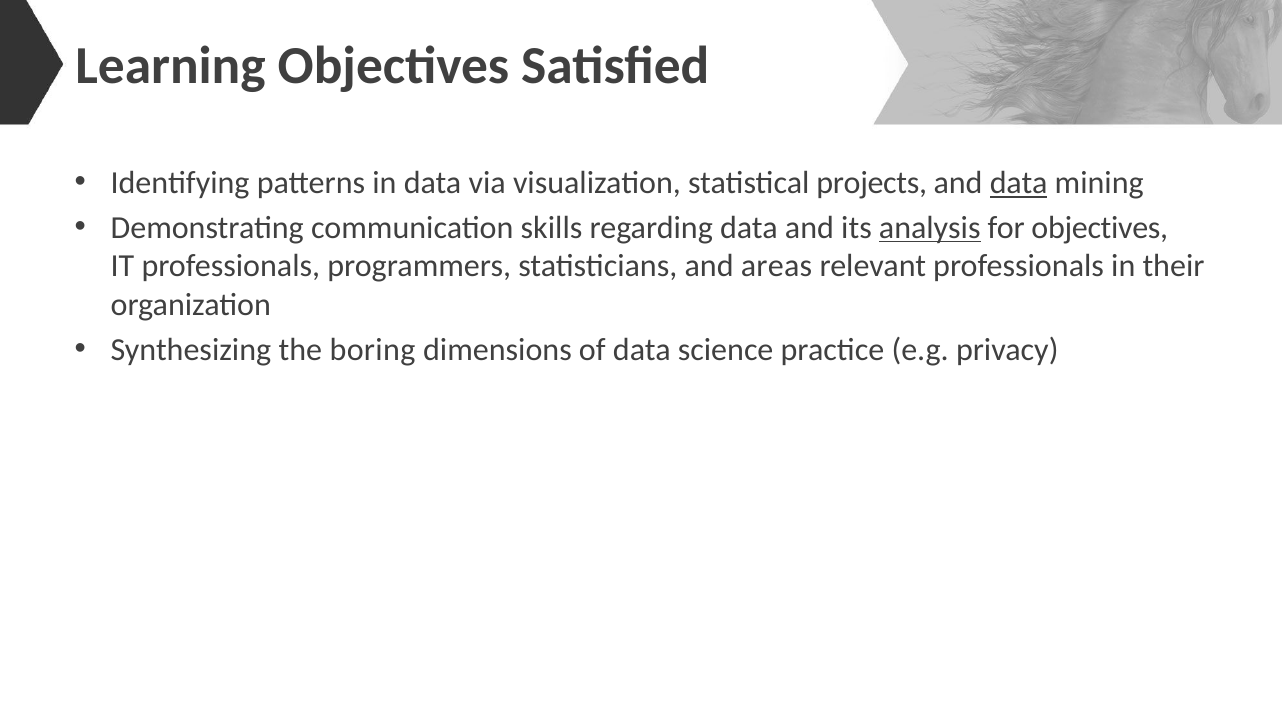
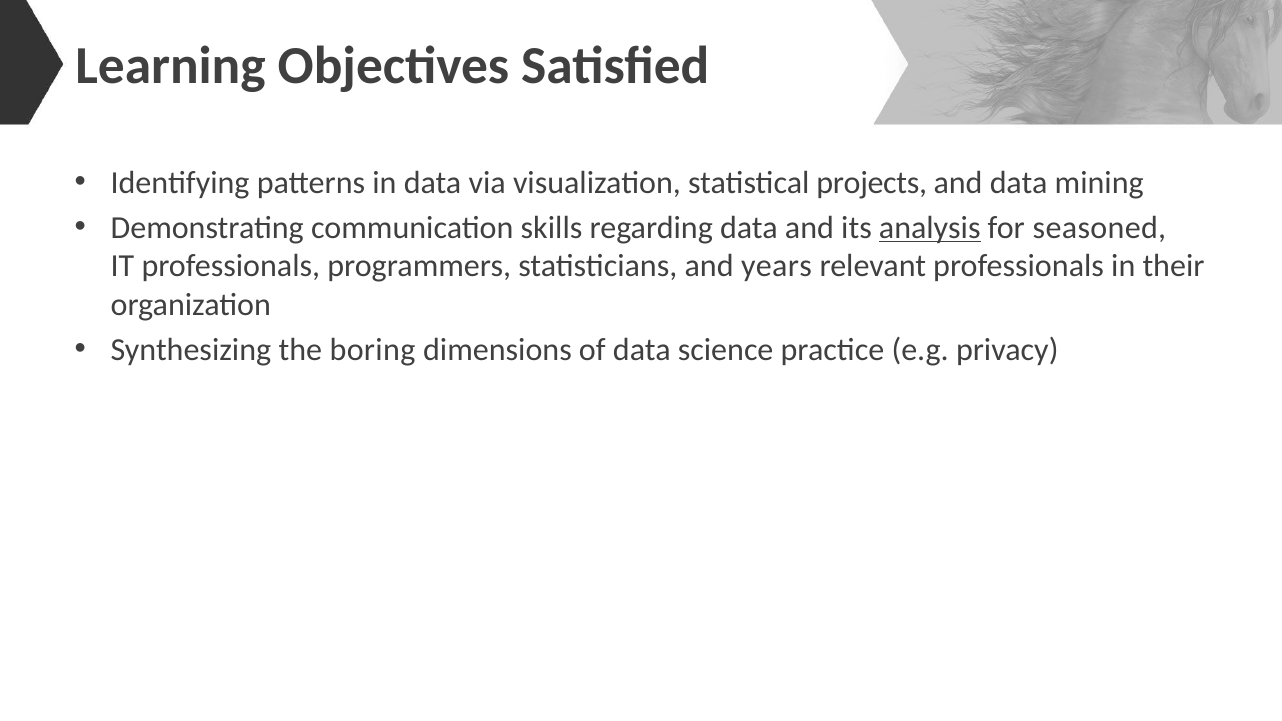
data at (1019, 183) underline: present -> none
for objectives: objectives -> seasoned
areas: areas -> years
